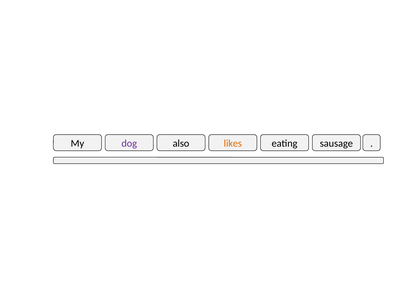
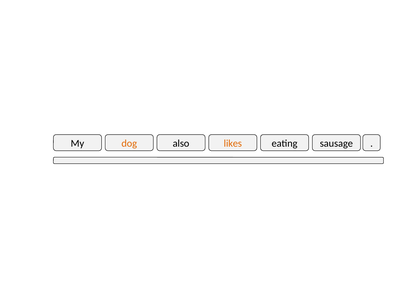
dog colour: purple -> orange
